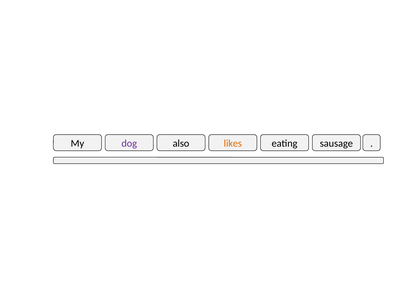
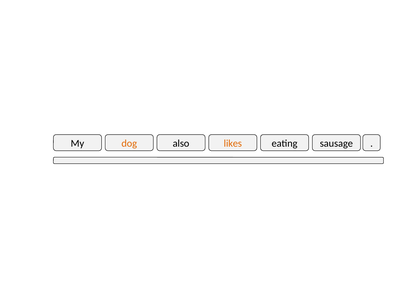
dog colour: purple -> orange
